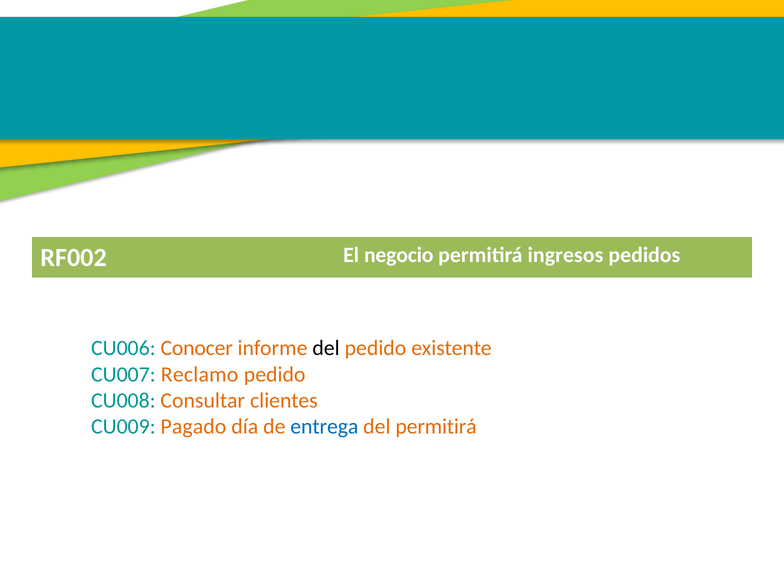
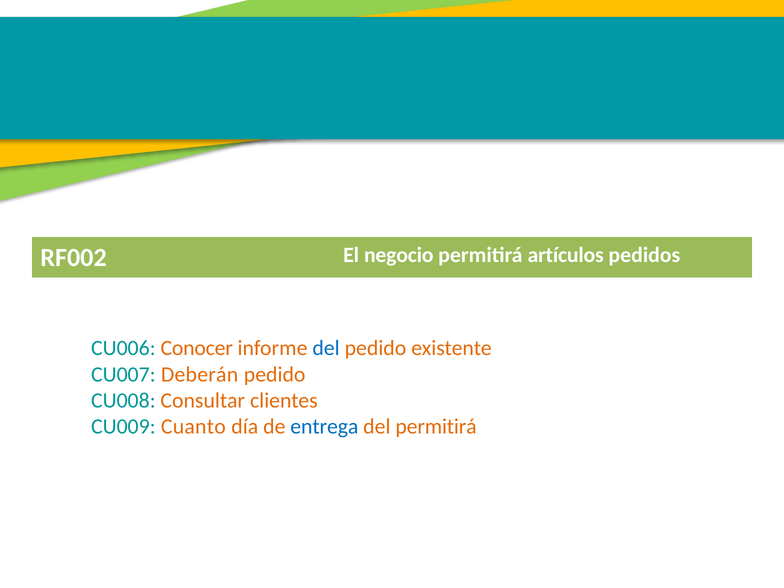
ingresos: ingresos -> artículos
del at (326, 348) colour: black -> blue
Reclamo: Reclamo -> Deberán
Pagado: Pagado -> Cuanto
